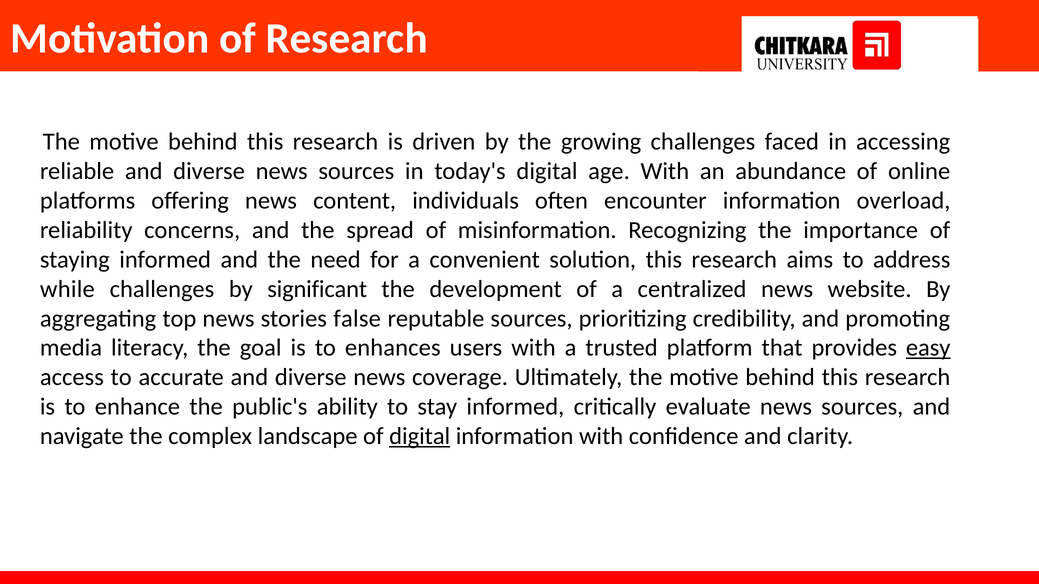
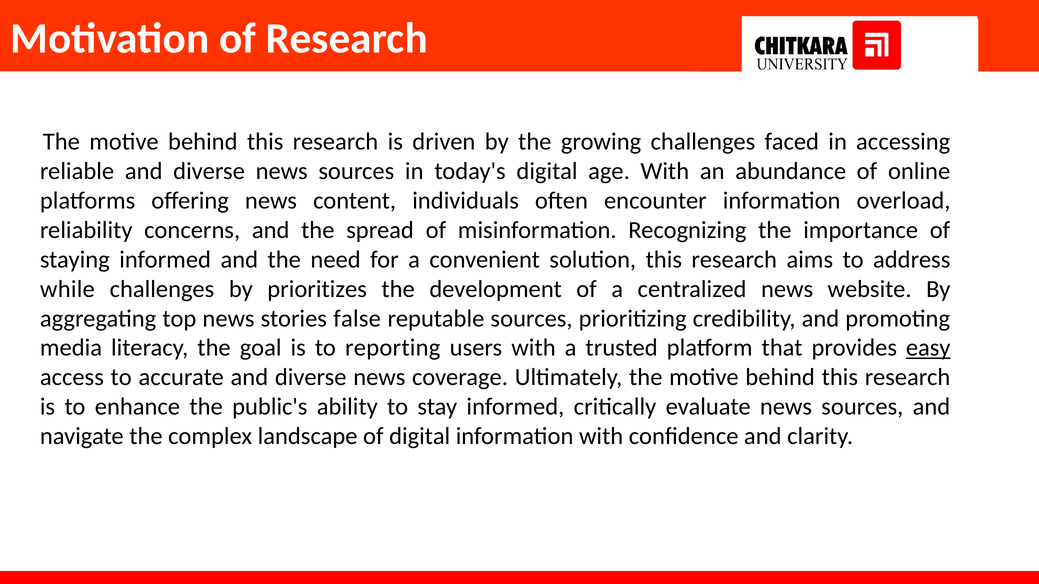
significant: significant -> prioritizes
enhances: enhances -> reporting
digital at (420, 437) underline: present -> none
